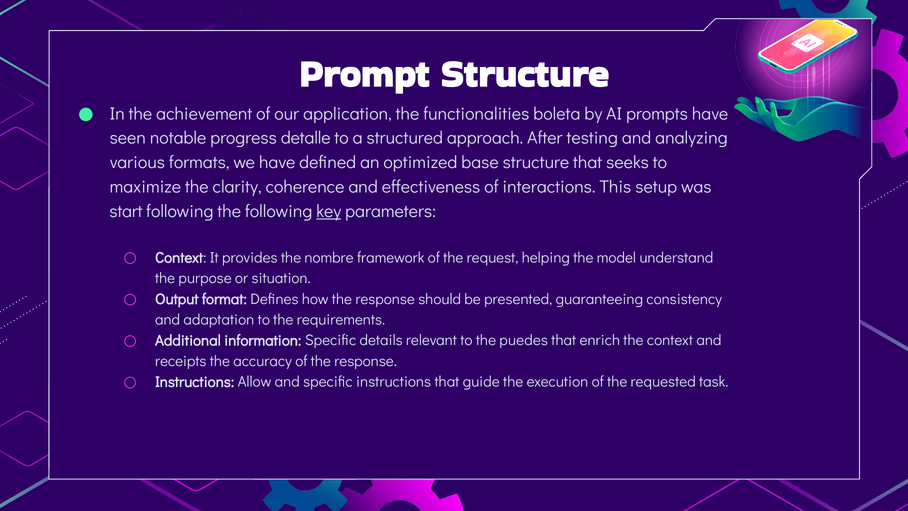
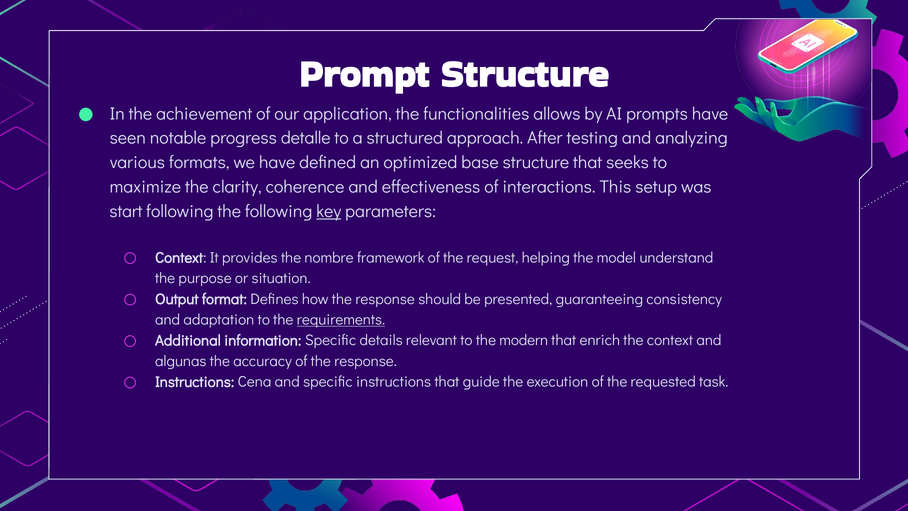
boleta: boleta -> allows
requirements underline: none -> present
puedes: puedes -> modern
receipts: receipts -> algunas
Allow: Allow -> Cena
